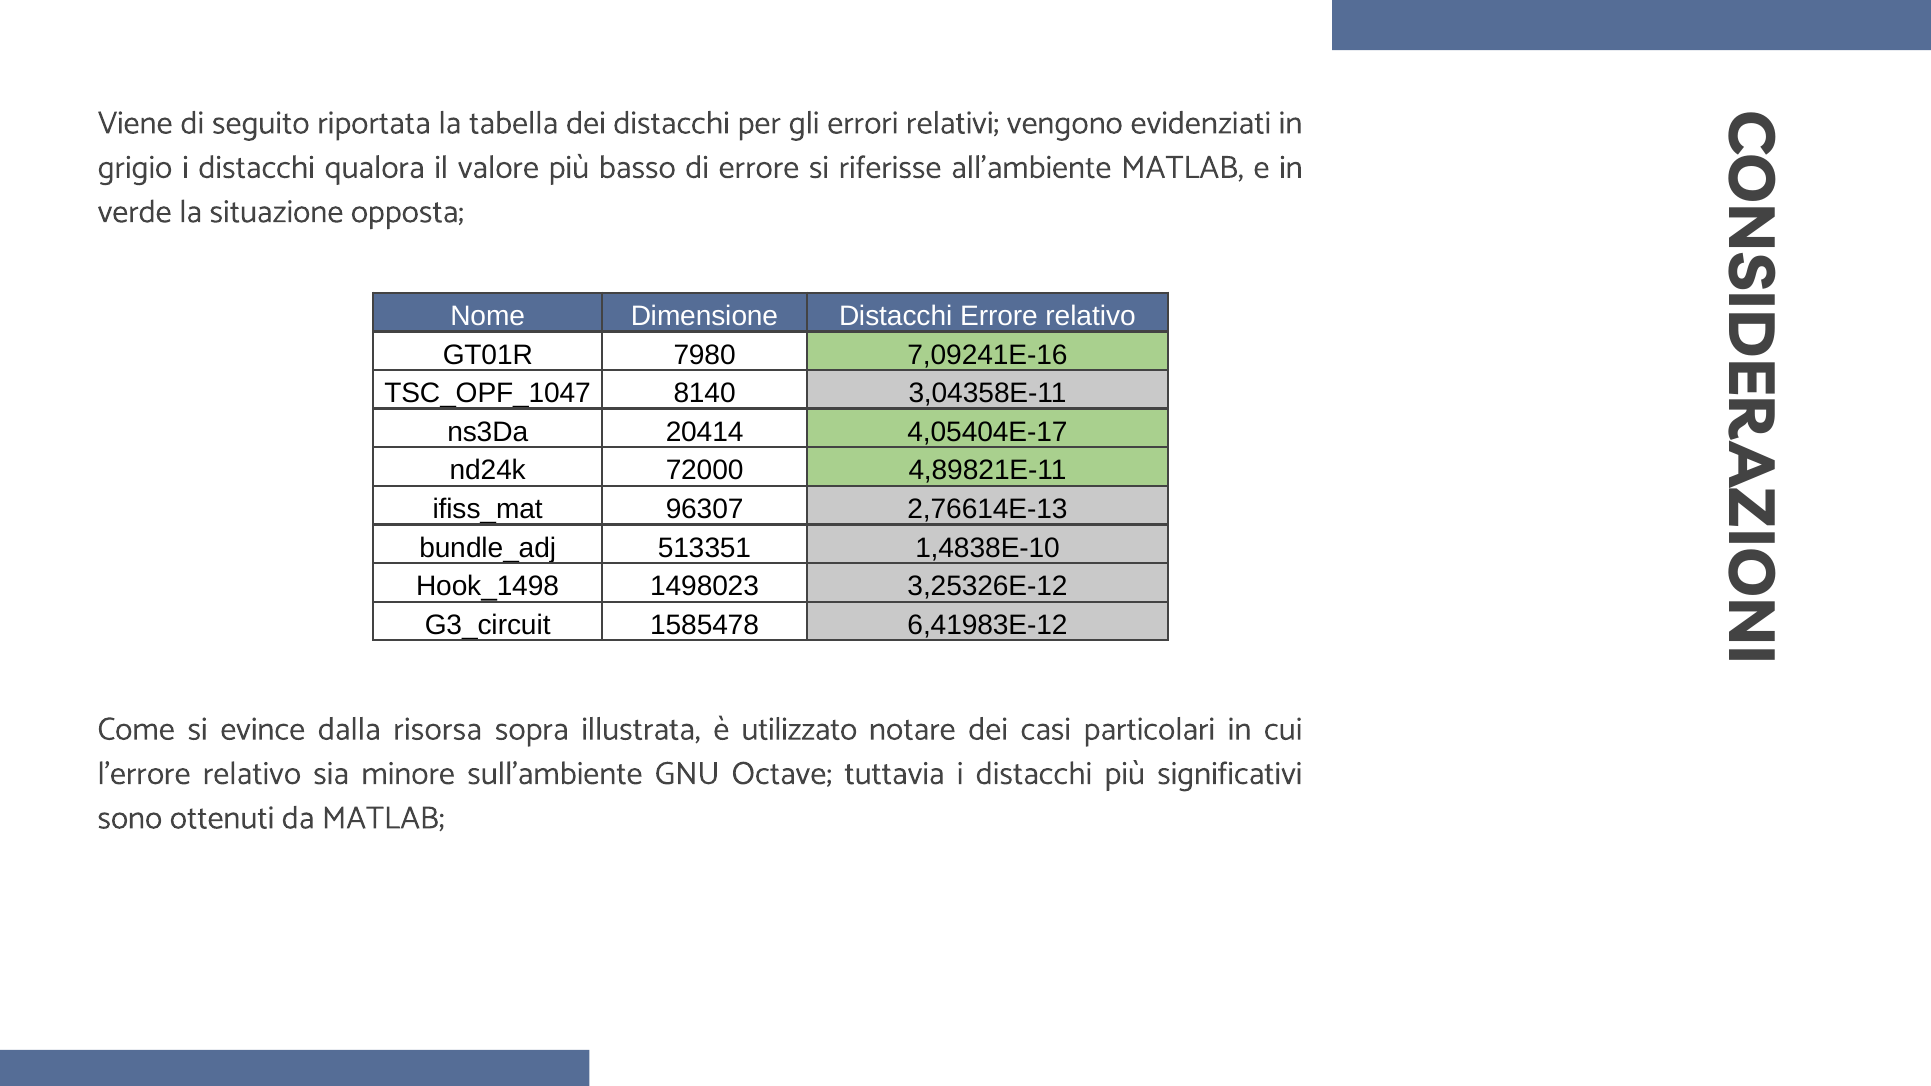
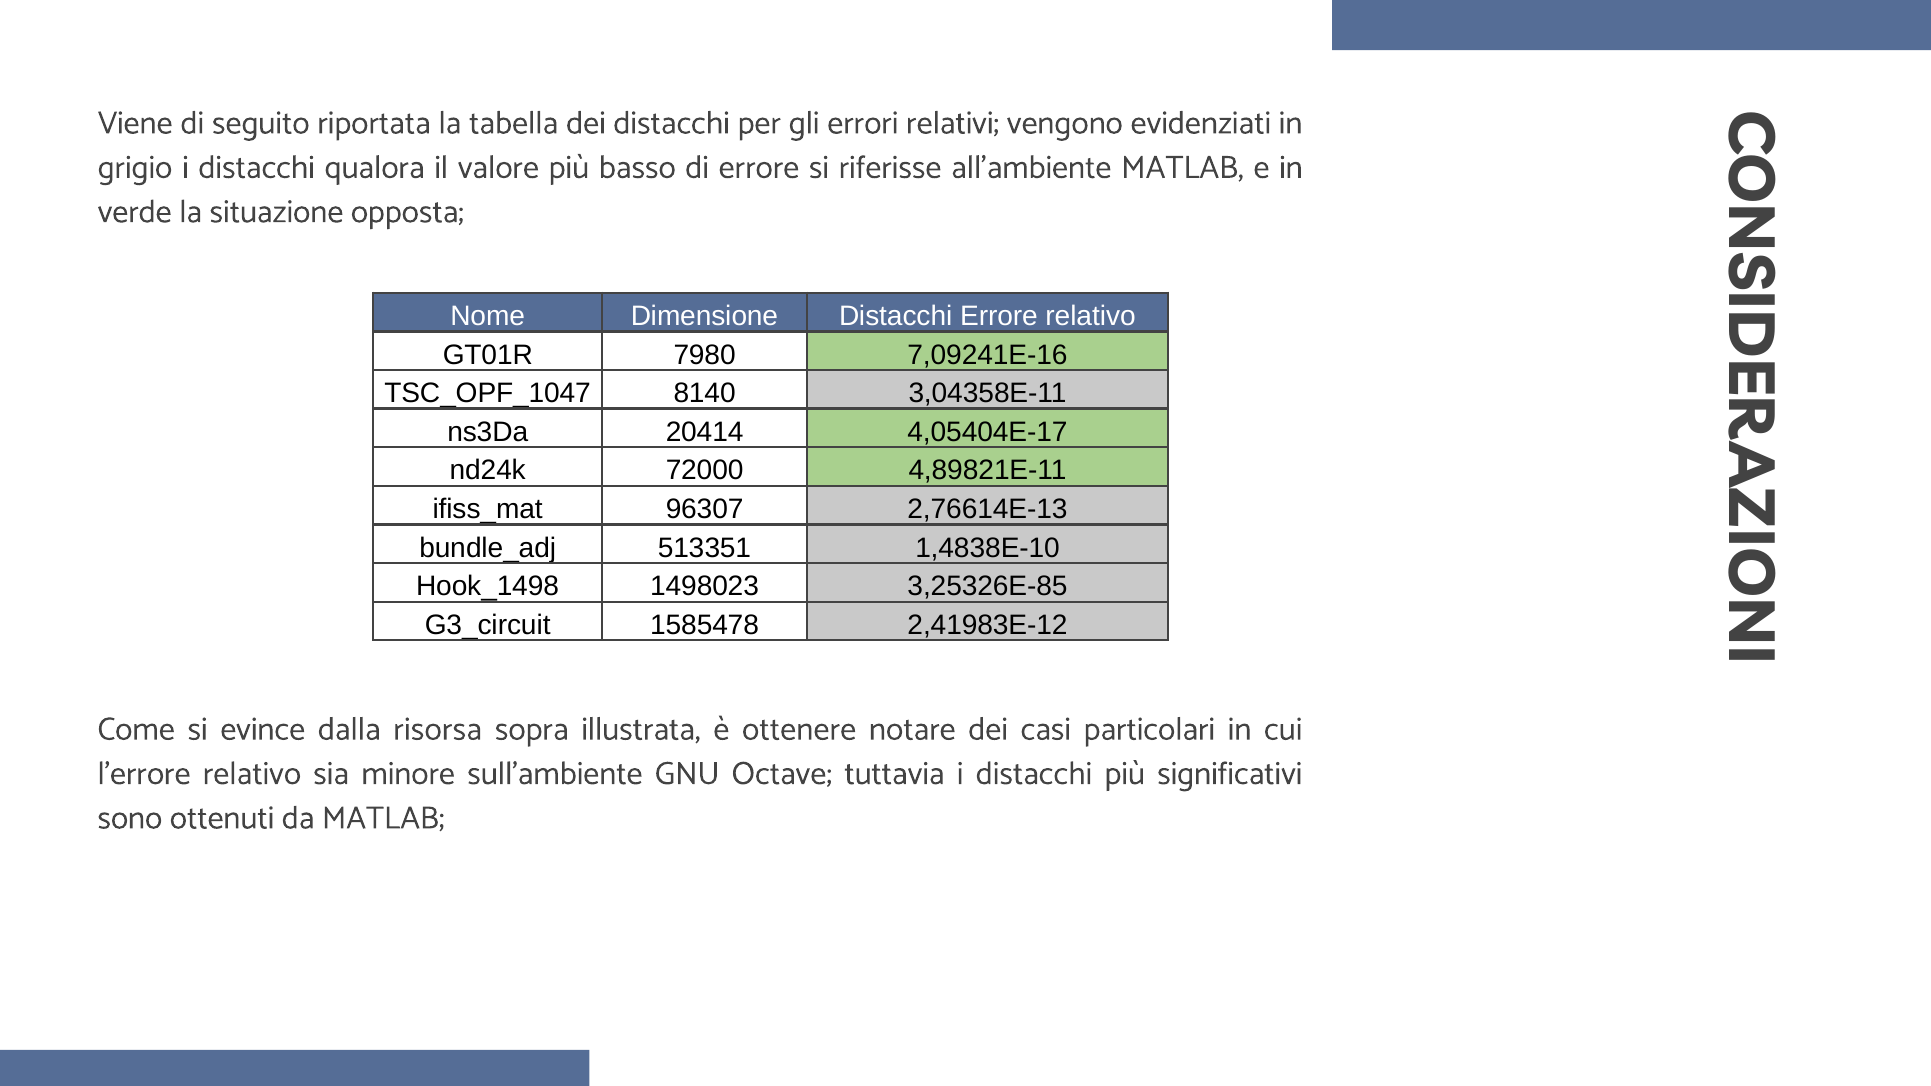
3,25326E-12: 3,25326E-12 -> 3,25326E-85
6,41983E-12: 6,41983E-12 -> 2,41983E-12
utilizzato: utilizzato -> ottenere
